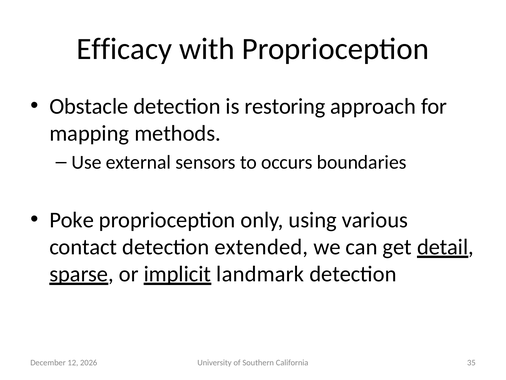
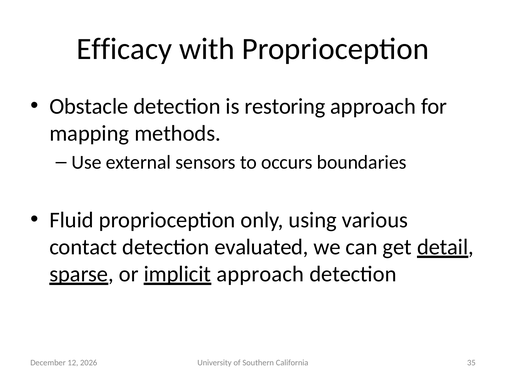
Poke: Poke -> Fluid
extended: extended -> evaluated
landmark at (260, 274): landmark -> approach
